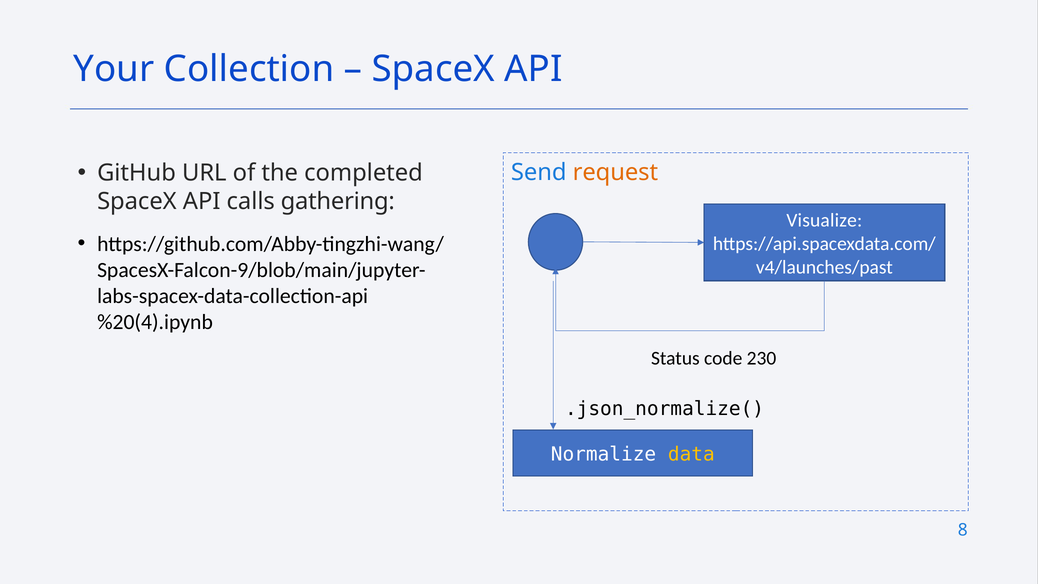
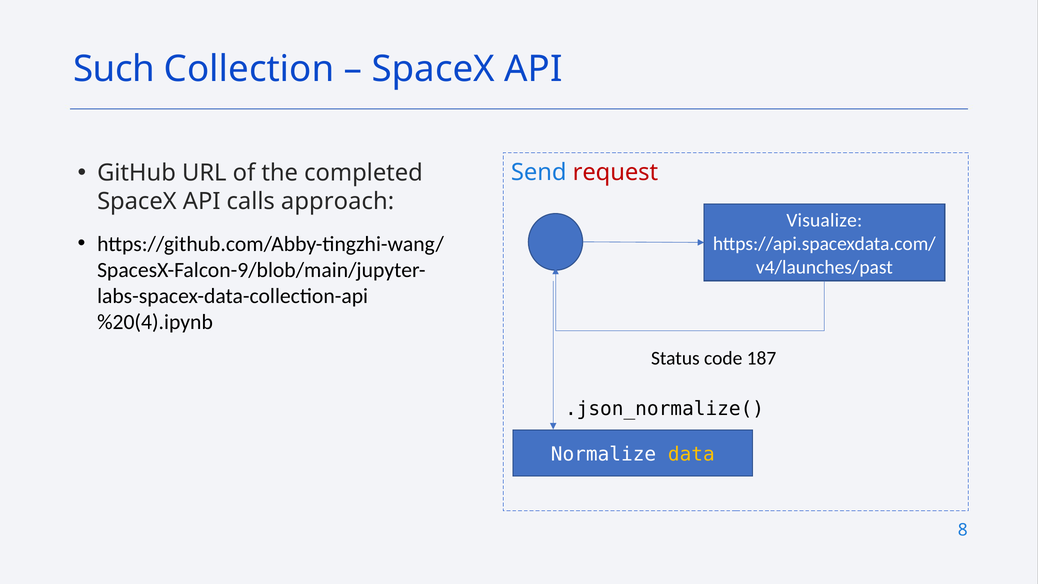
Your: Your -> Such
request colour: orange -> red
gathering: gathering -> approach
230: 230 -> 187
